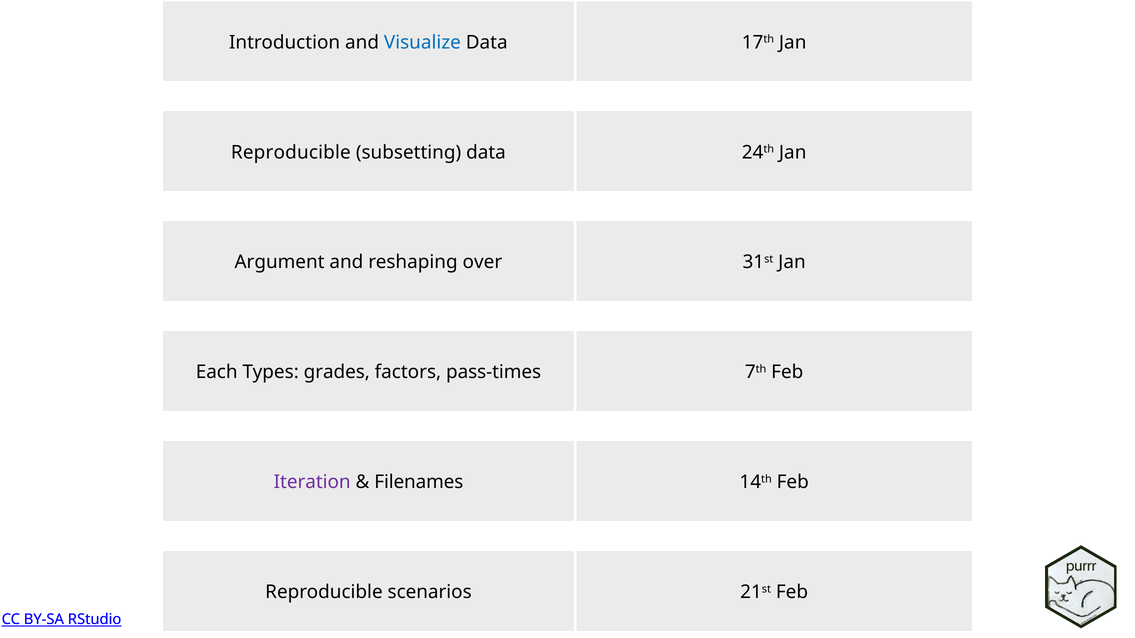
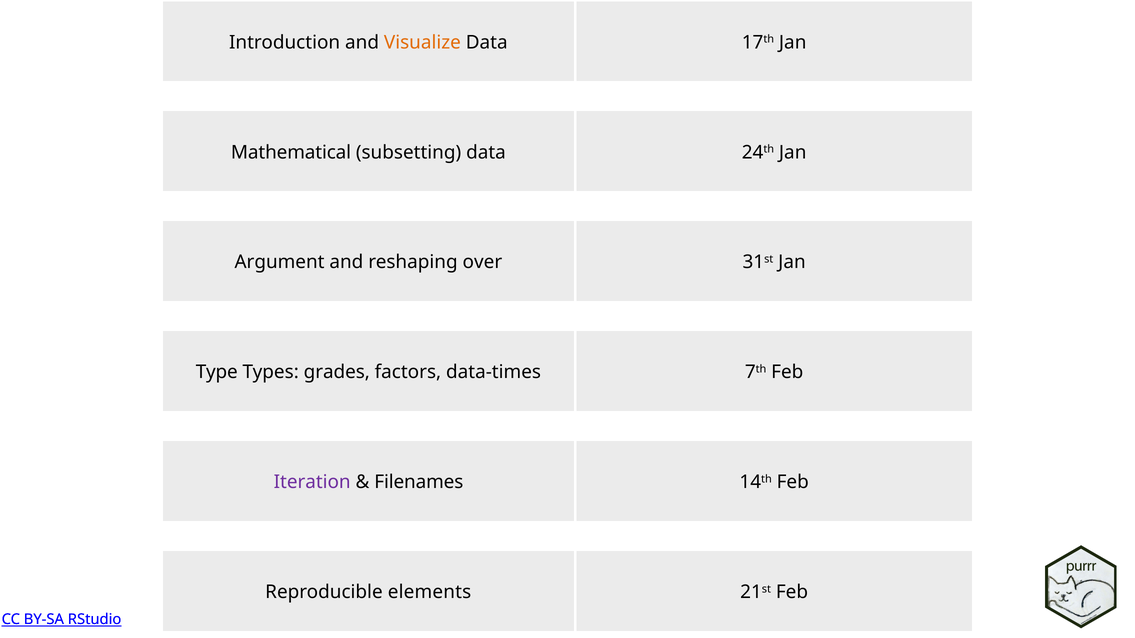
Visualize colour: blue -> orange
Reproducible at (291, 152): Reproducible -> Mathematical
Each: Each -> Type
pass-times: pass-times -> data-times
scenarios: scenarios -> elements
